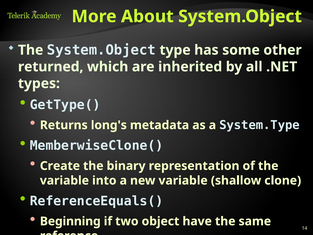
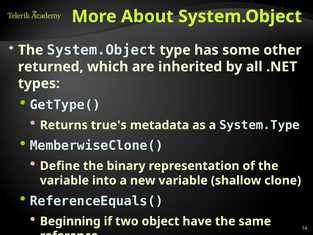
long's: long's -> true's
Create: Create -> Define
